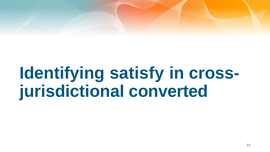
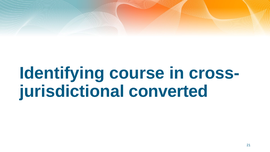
satisfy: satisfy -> course
